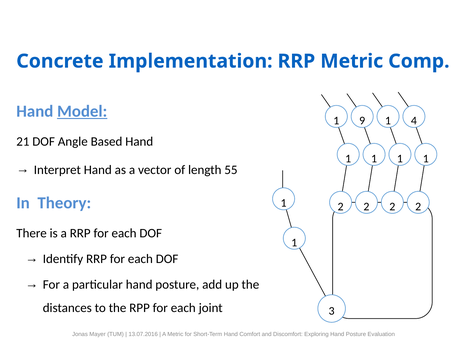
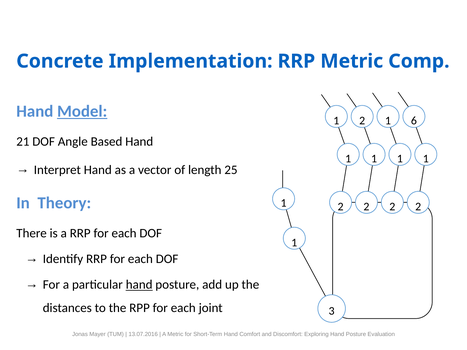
9 at (362, 121): 9 -> 2
4: 4 -> 6
55: 55 -> 25
hand at (139, 285) underline: none -> present
